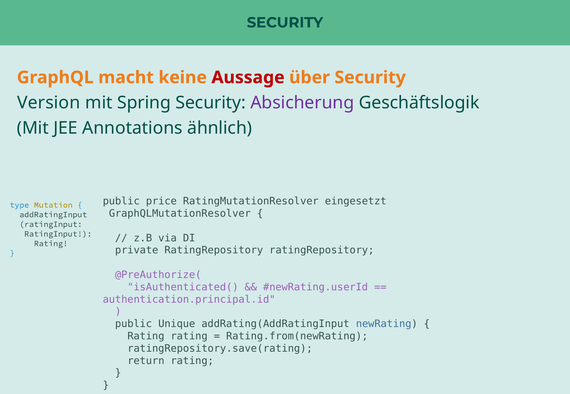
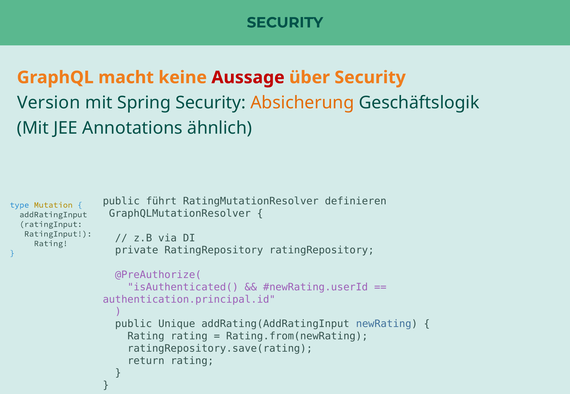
Absicherung colour: purple -> orange
price: price -> führt
eingesetzt: eingesetzt -> definieren
